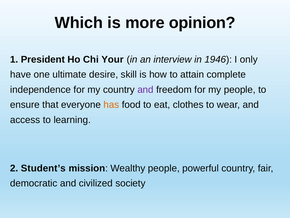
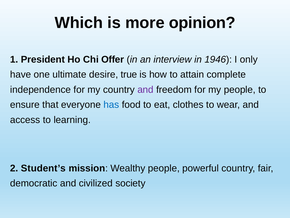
Your: Your -> Offer
skill: skill -> true
has colour: orange -> blue
